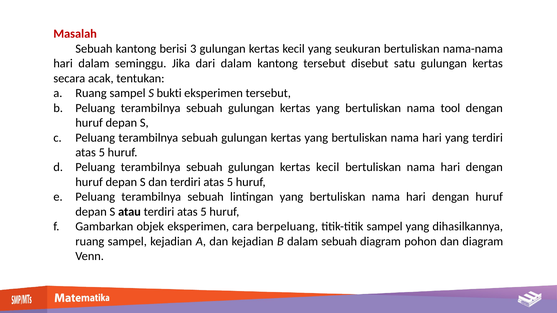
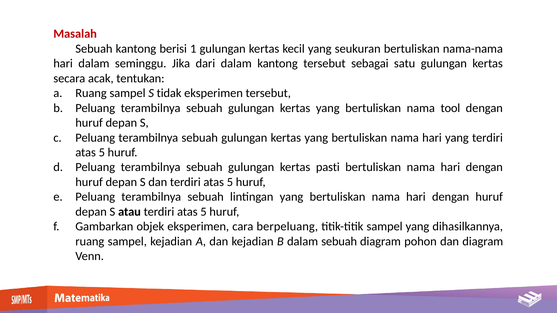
3: 3 -> 1
disebut: disebut -> sebagai
bukti: bukti -> tidak
sebuah gulungan kertas kecil: kecil -> pasti
